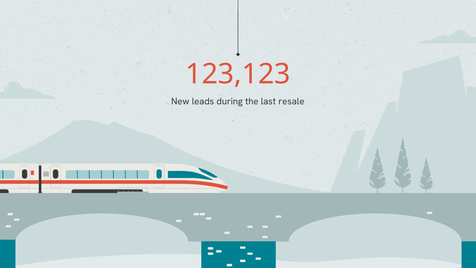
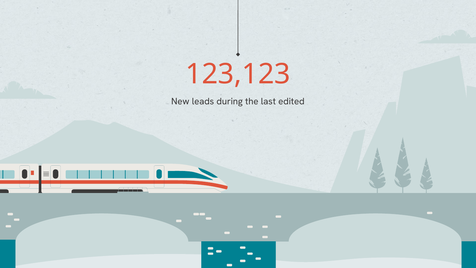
resale: resale -> edited
